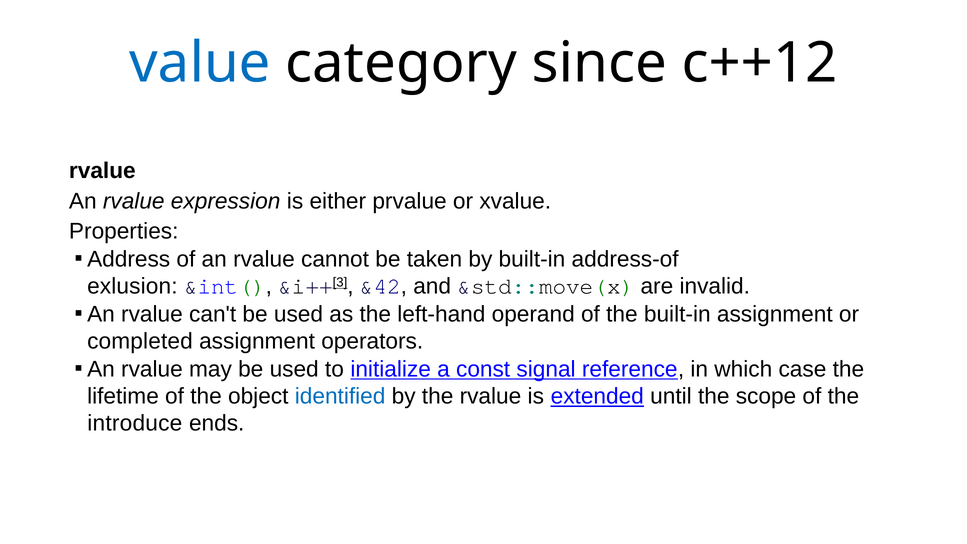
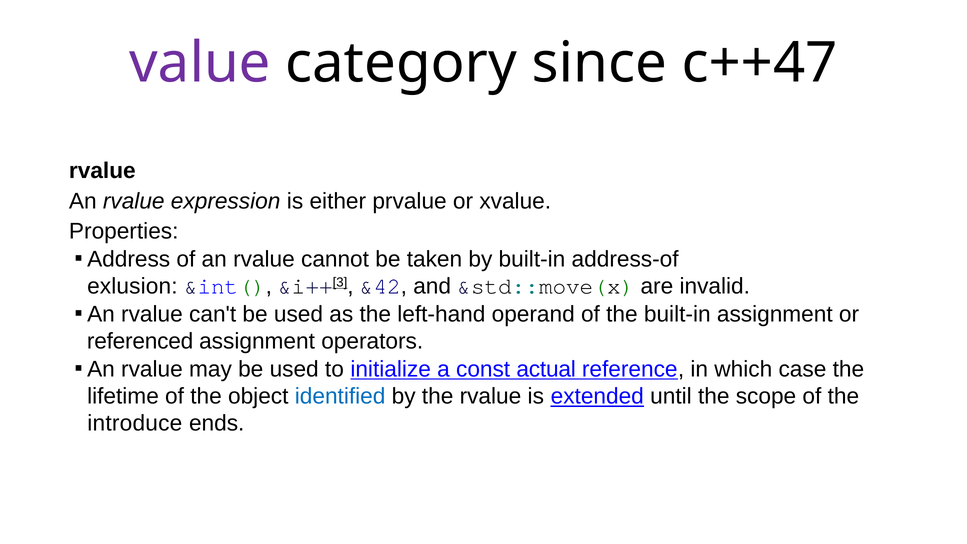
value colour: blue -> purple
c++12: c++12 -> c++47
completed: completed -> referenced
signal: signal -> actual
